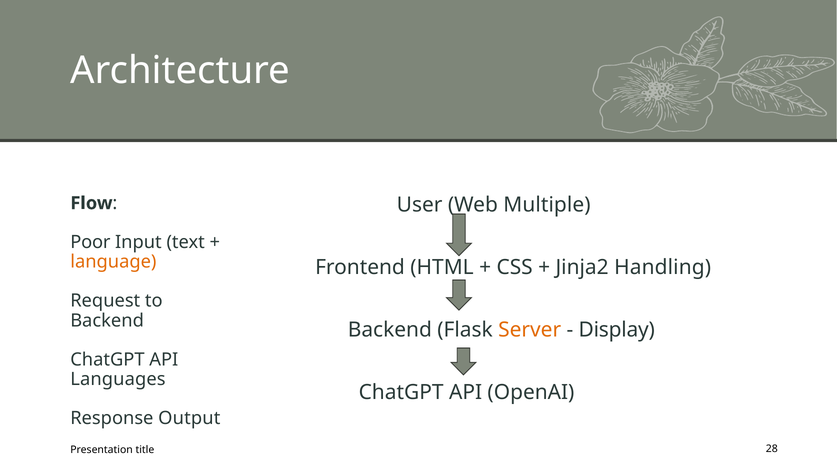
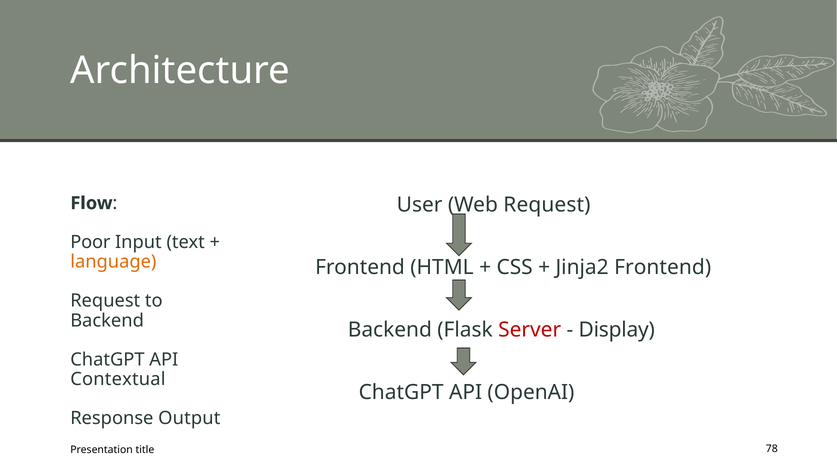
Multiple at (547, 205): Multiple -> Request
Jinja2 Handling: Handling -> Frontend
Server colour: orange -> red
Languages: Languages -> Contextual
28: 28 -> 78
